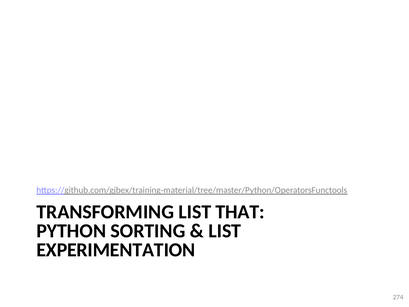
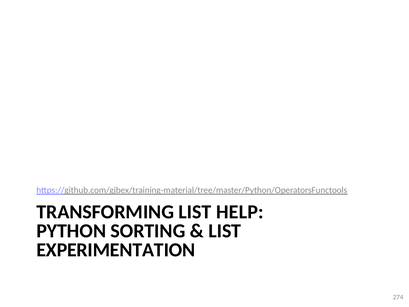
THAT: THAT -> HELP
